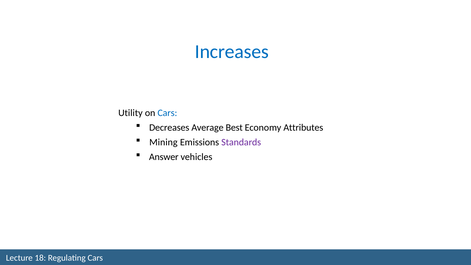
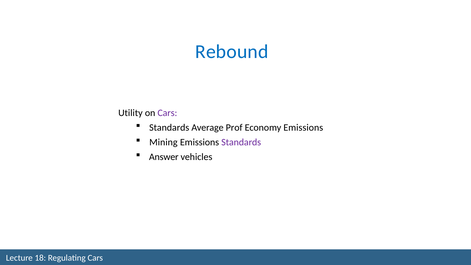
Increases: Increases -> Rebound
Cars at (167, 113) colour: blue -> purple
Decreases at (169, 127): Decreases -> Standards
Best: Best -> Prof
Economy Attributes: Attributes -> Emissions
